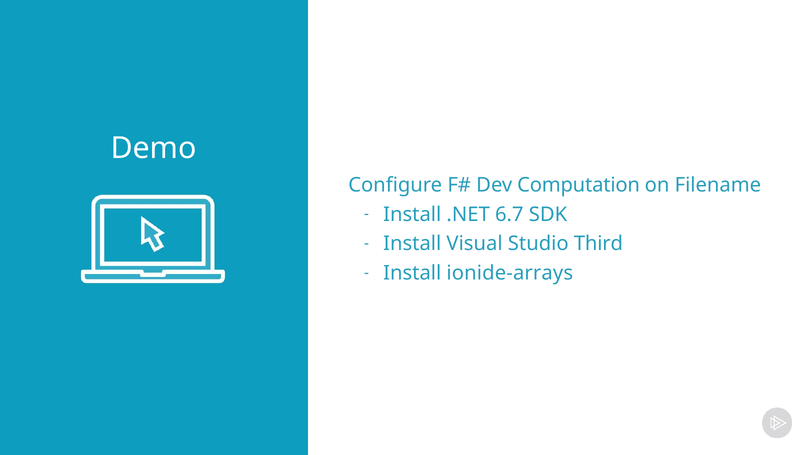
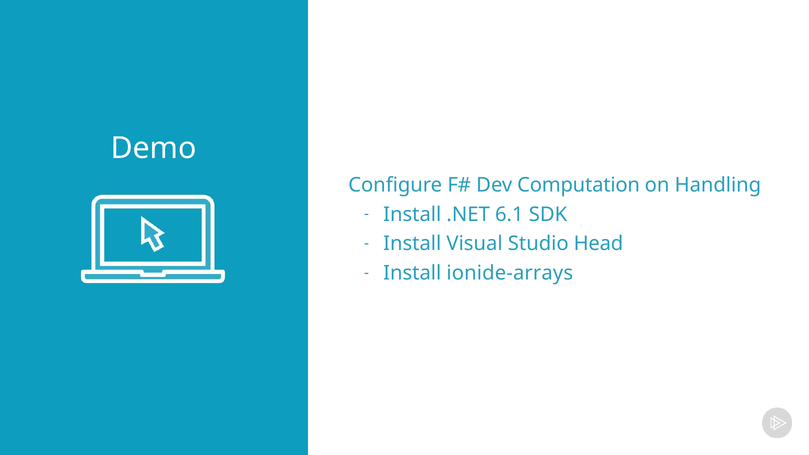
Filename: Filename -> Handling
6.7: 6.7 -> 6.1
Third: Third -> Head
